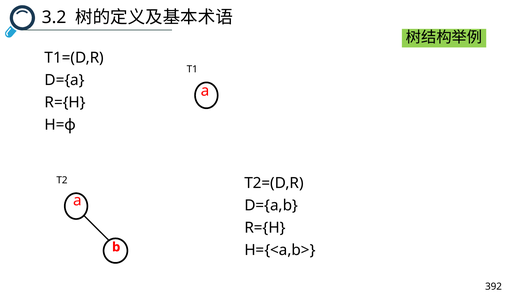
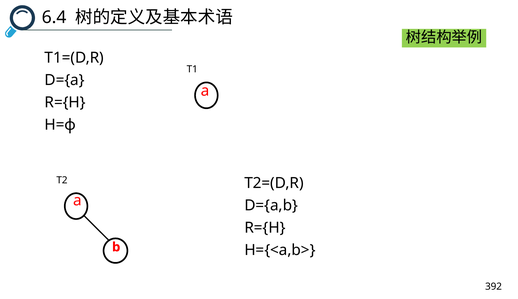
3.2: 3.2 -> 6.4
